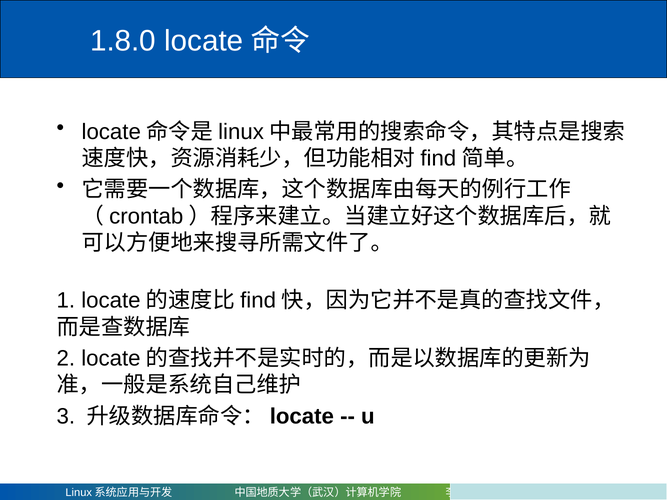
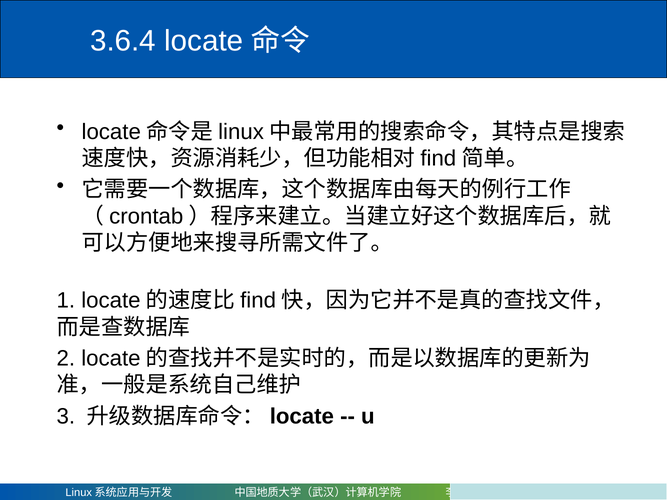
1.8.0: 1.8.0 -> 3.6.4
